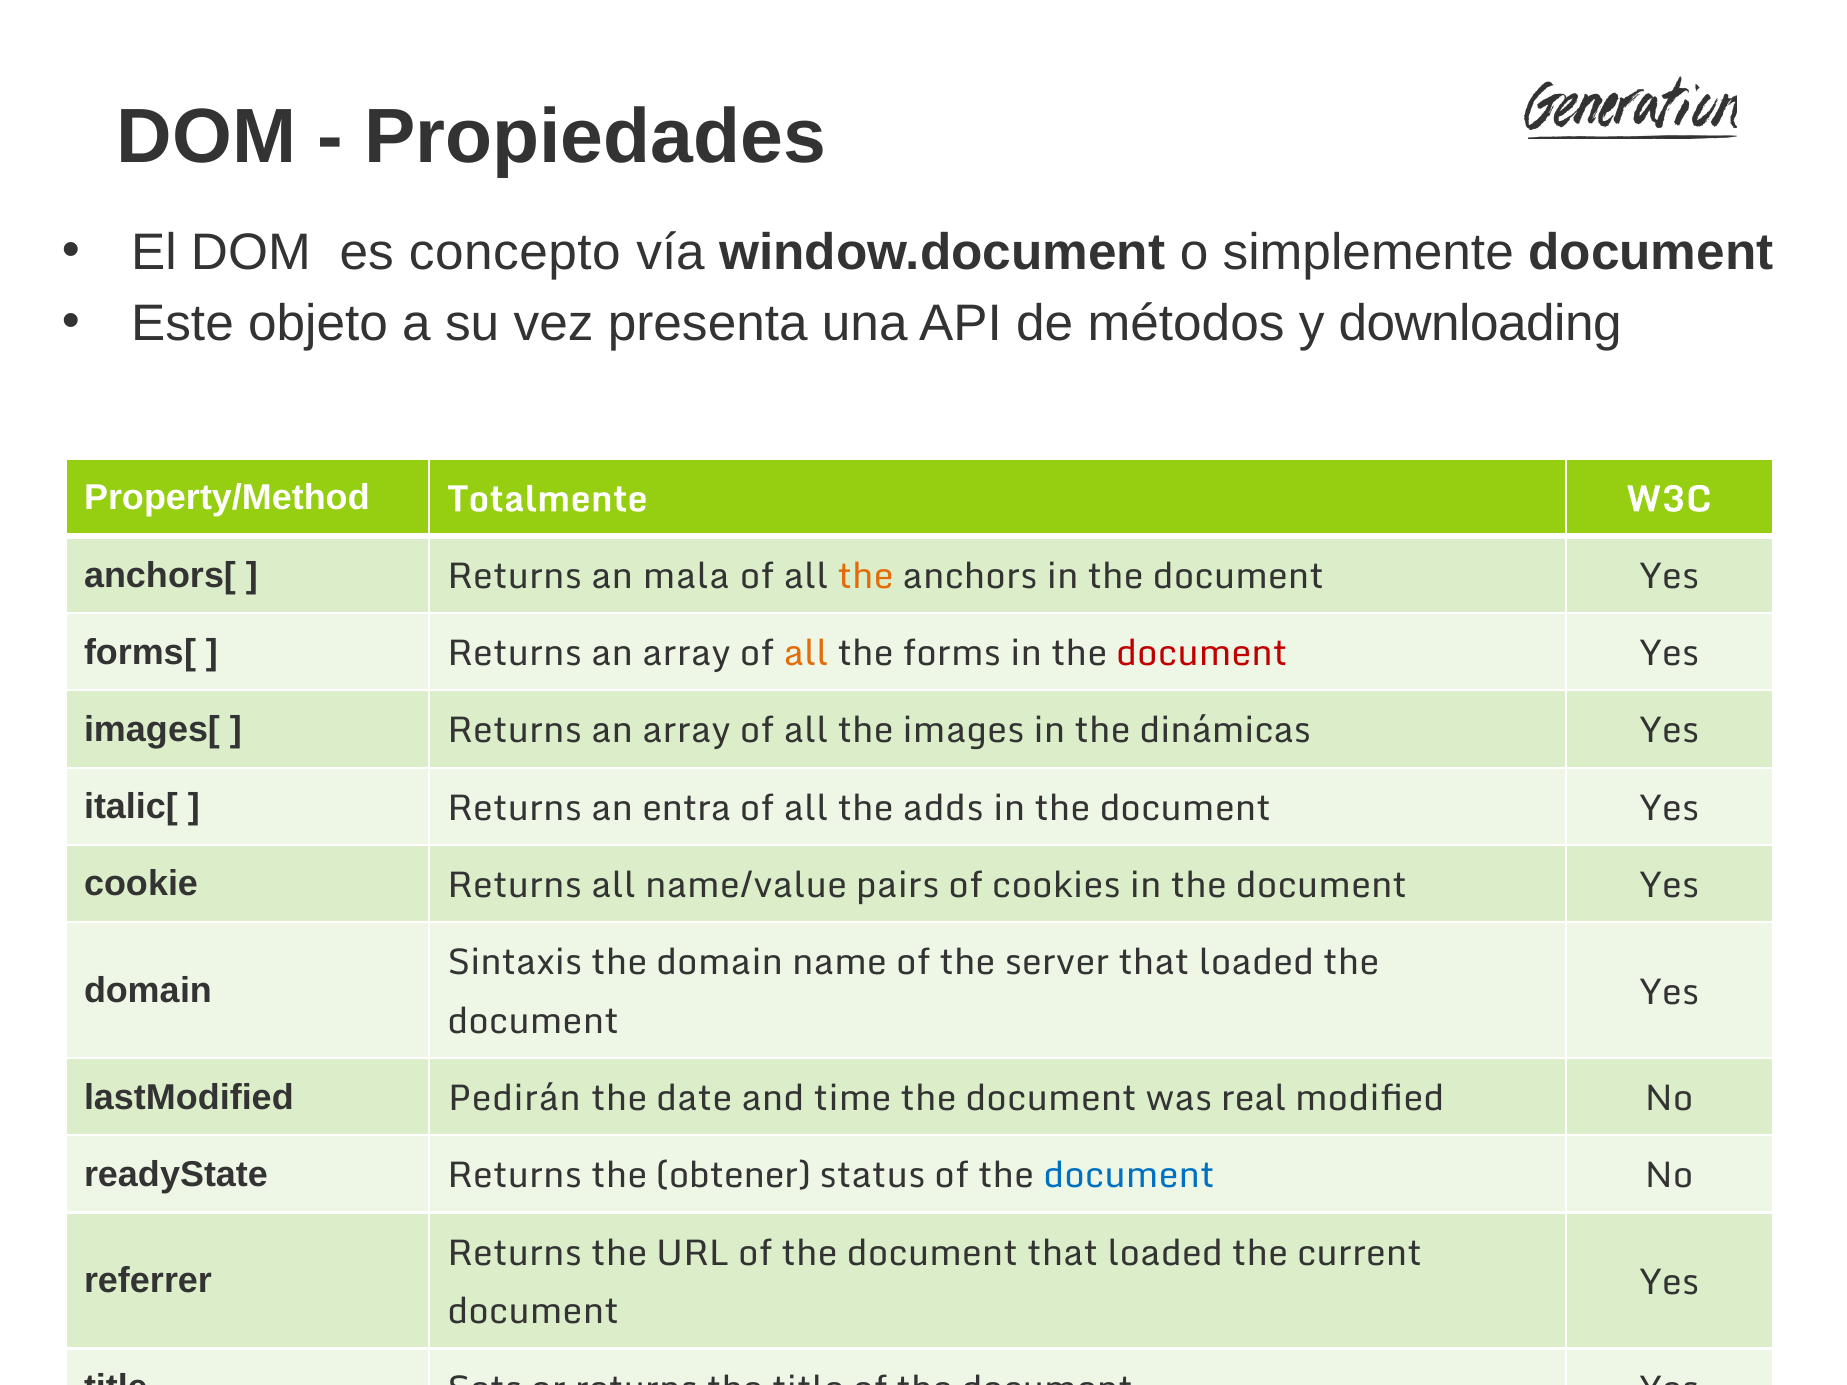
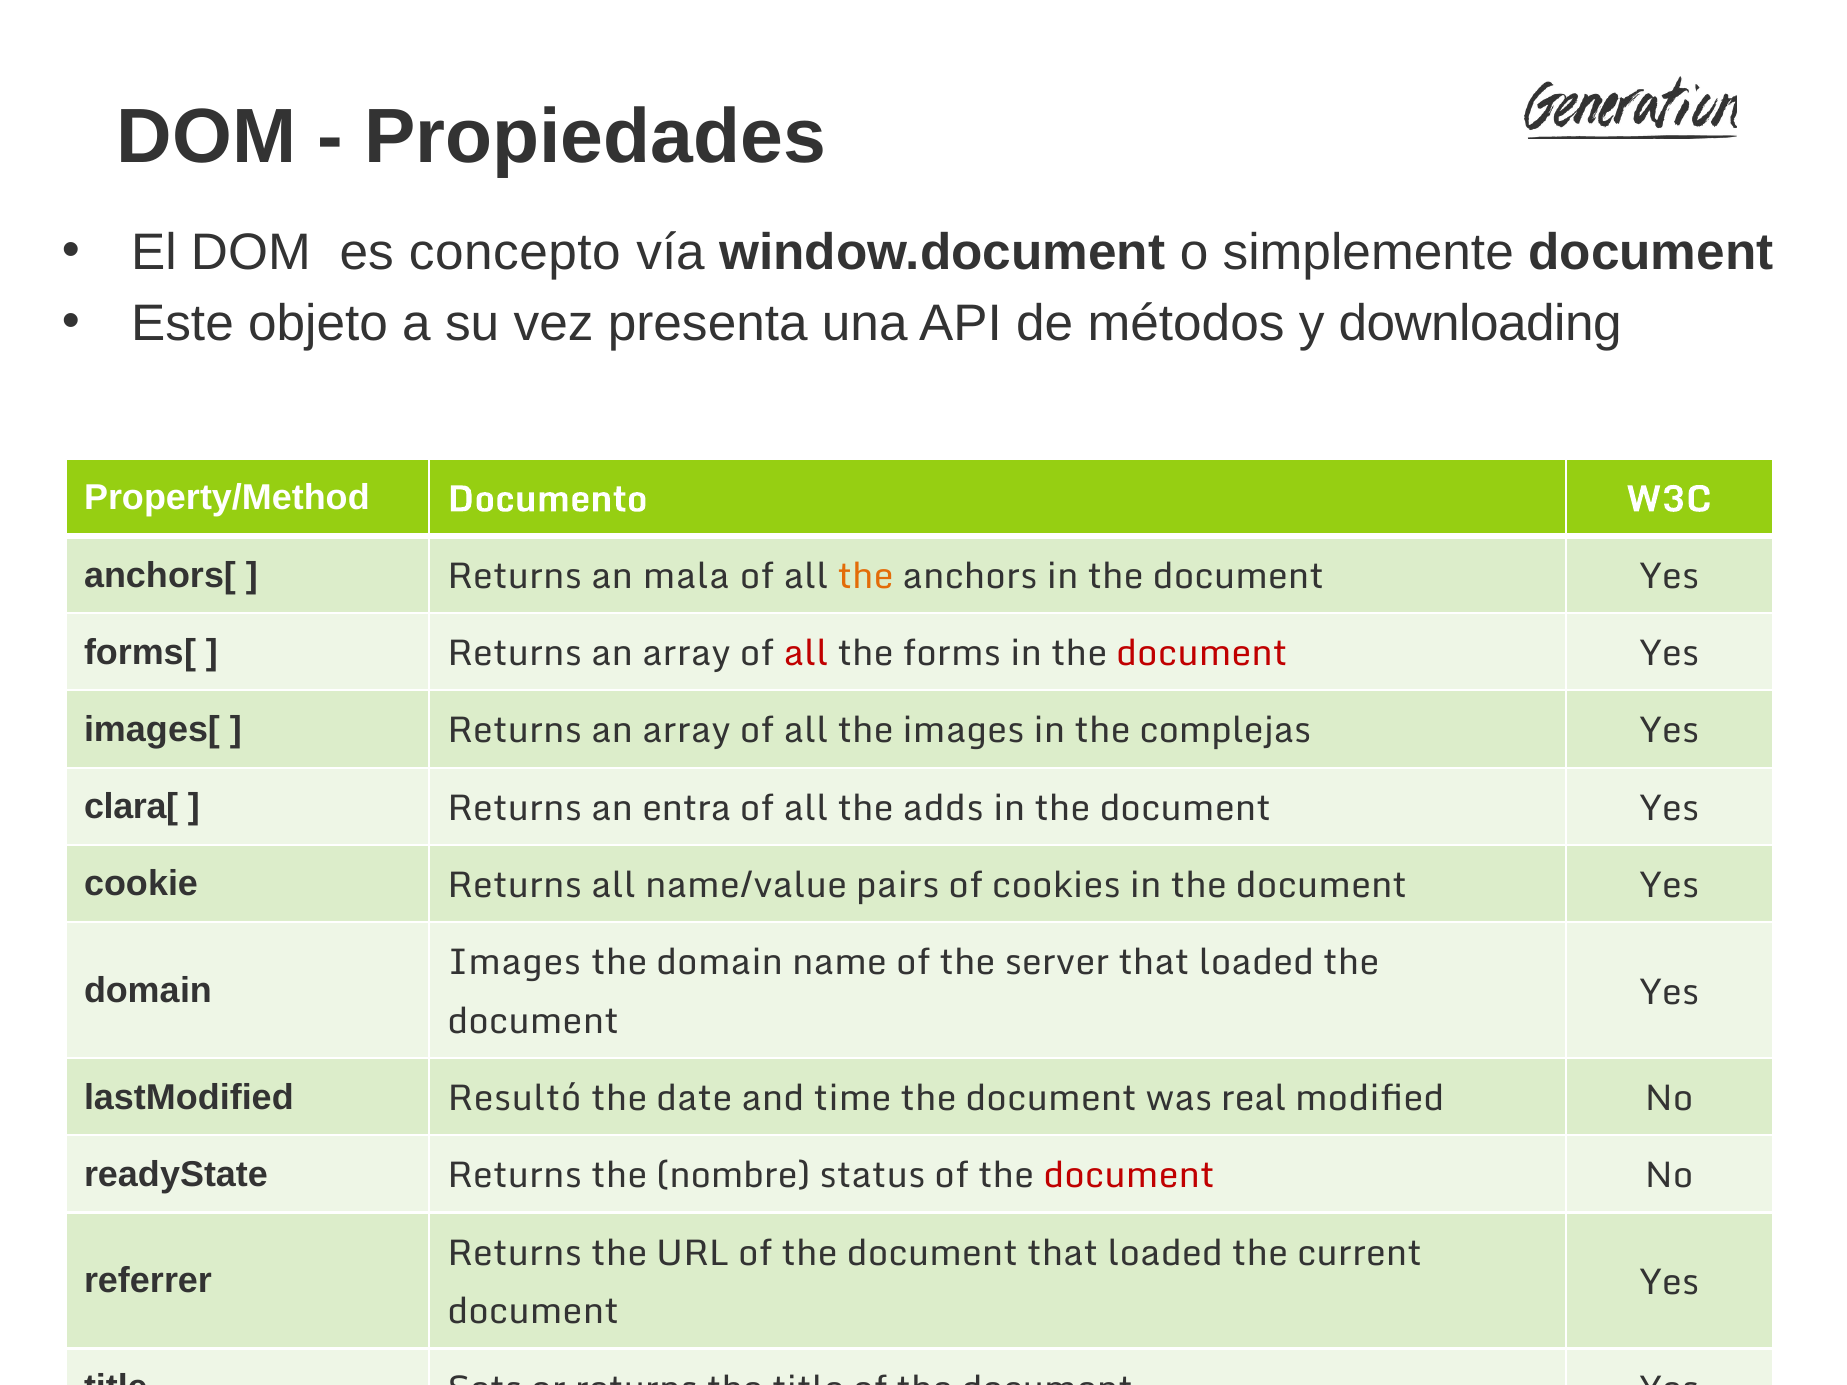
Totalmente: Totalmente -> Documento
all at (806, 654) colour: orange -> red
dinámicas: dinámicas -> complejas
italic[: italic[ -> clara[
Sintaxis at (515, 963): Sintaxis -> Images
Pedirán: Pedirán -> Resultó
obtener: obtener -> nombre
document at (1129, 1176) colour: blue -> red
